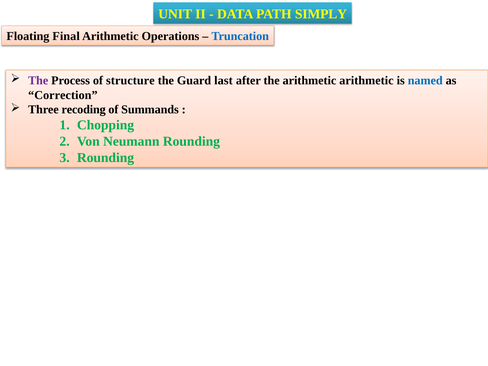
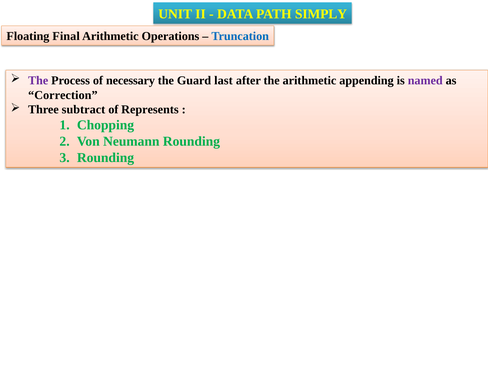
structure: structure -> necessary
arithmetic arithmetic: arithmetic -> appending
named colour: blue -> purple
recoding: recoding -> subtract
Summands: Summands -> Represents
